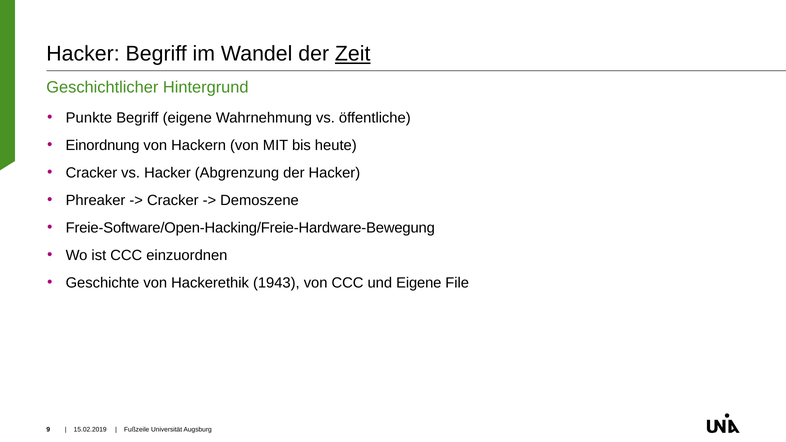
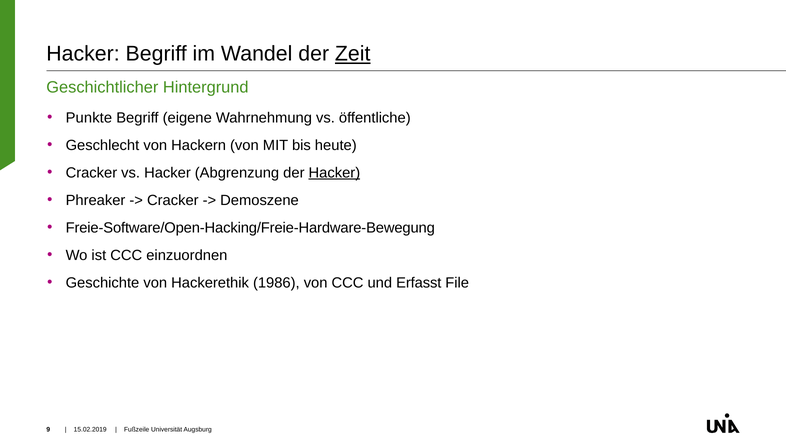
Einordnung: Einordnung -> Geschlecht
Hacker at (334, 173) underline: none -> present
1943: 1943 -> 1986
und Eigene: Eigene -> Erfasst
